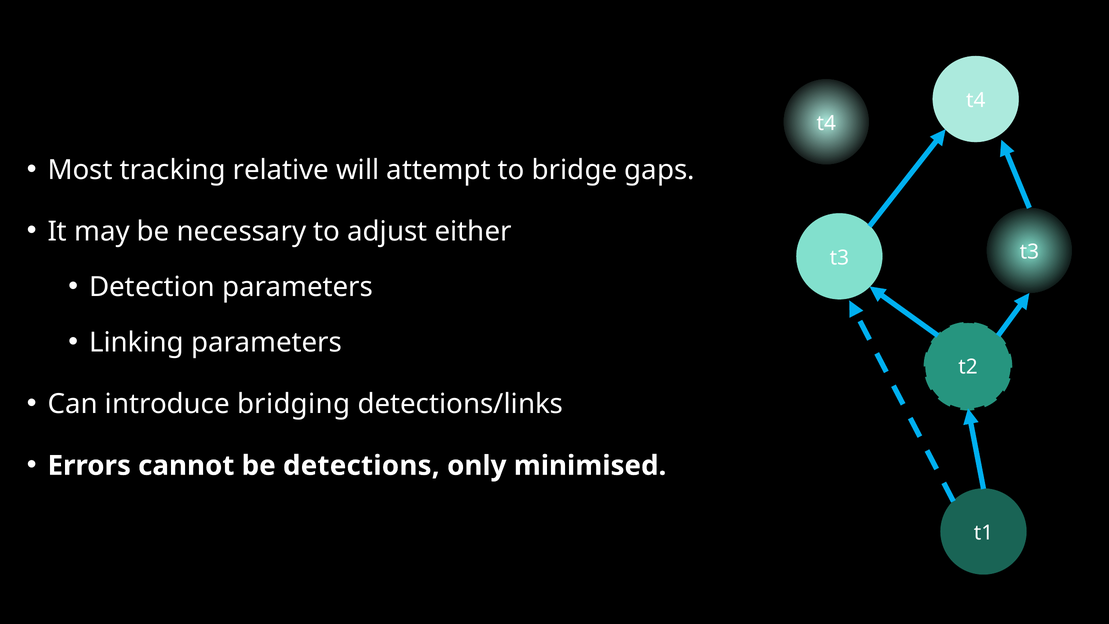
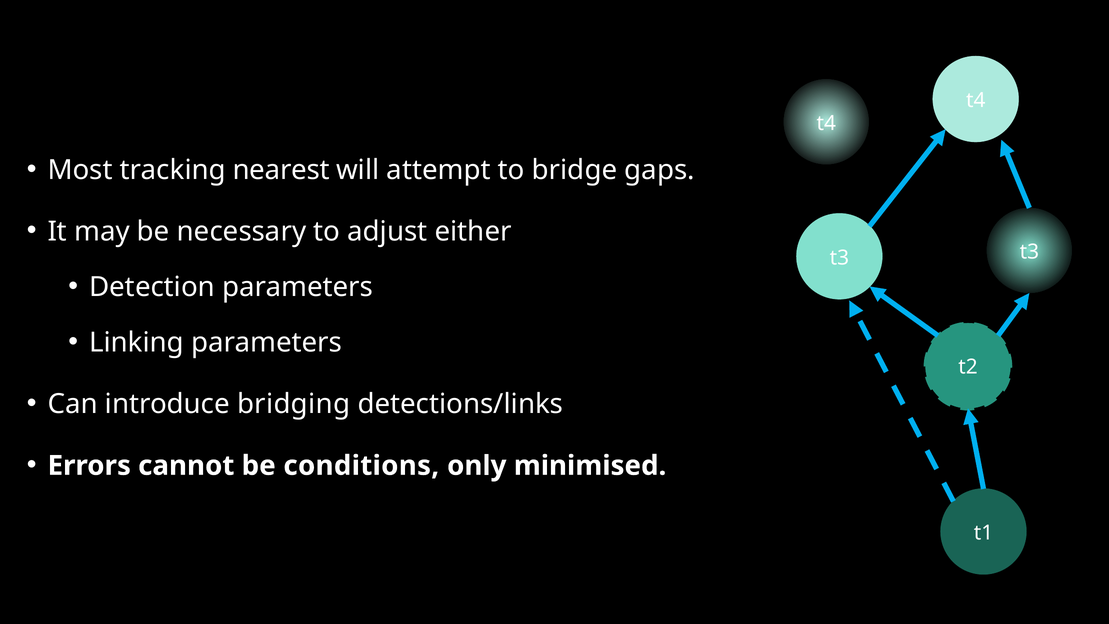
relative: relative -> nearest
detections: detections -> conditions
